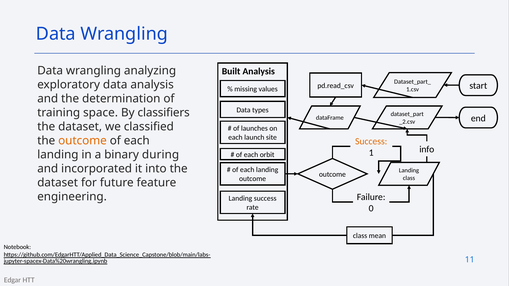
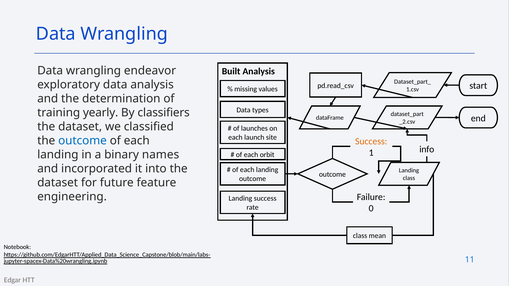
analyzing: analyzing -> endeavor
space: space -> yearly
outcome at (82, 141) colour: orange -> blue
during: during -> names
